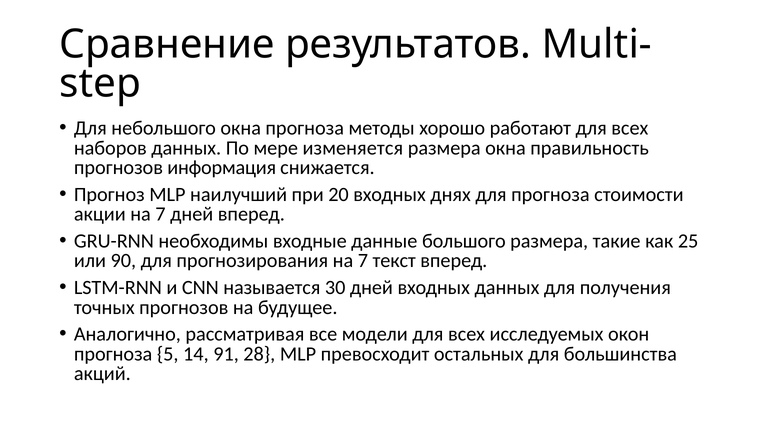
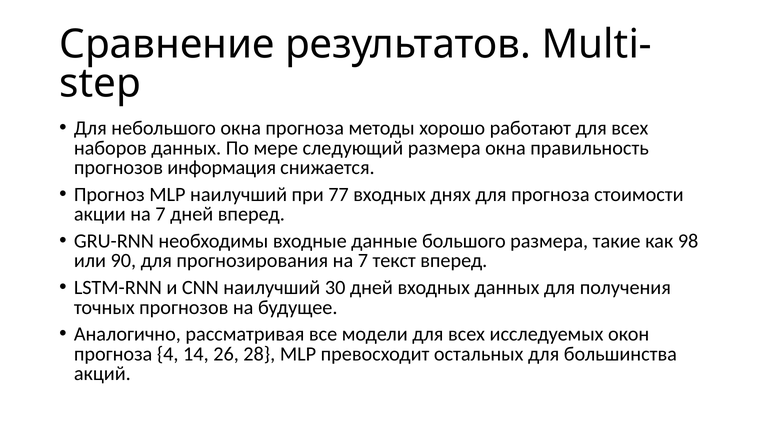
изменяется: изменяется -> следующий
20: 20 -> 77
25: 25 -> 98
CNN называется: называется -> наилучший
5: 5 -> 4
91: 91 -> 26
